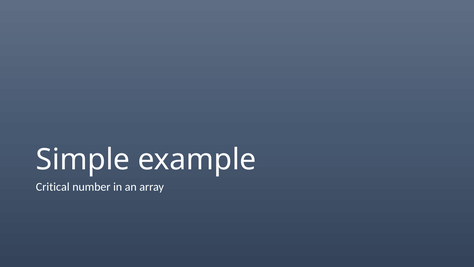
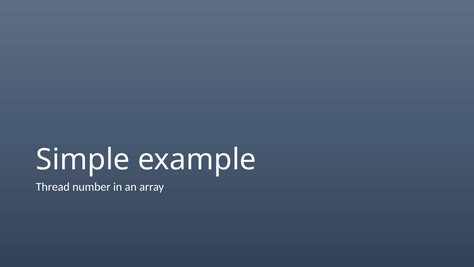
Critical: Critical -> Thread
